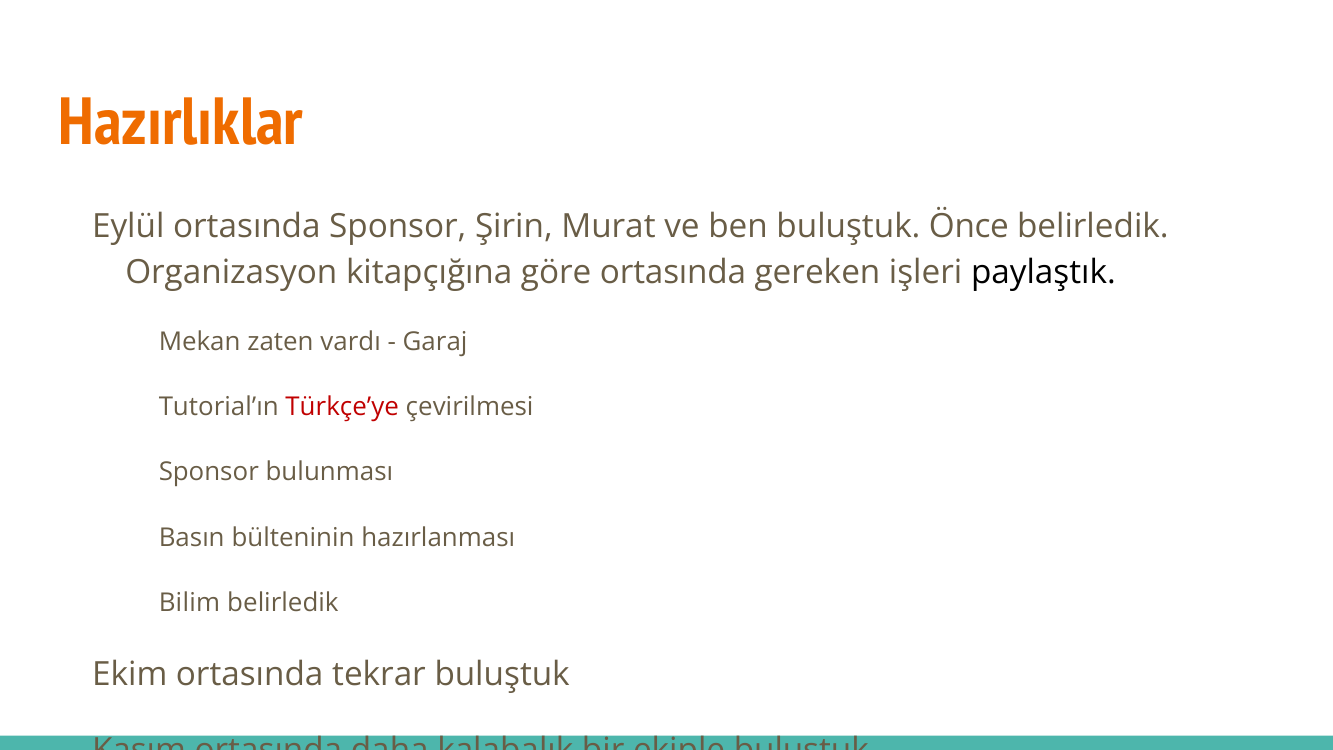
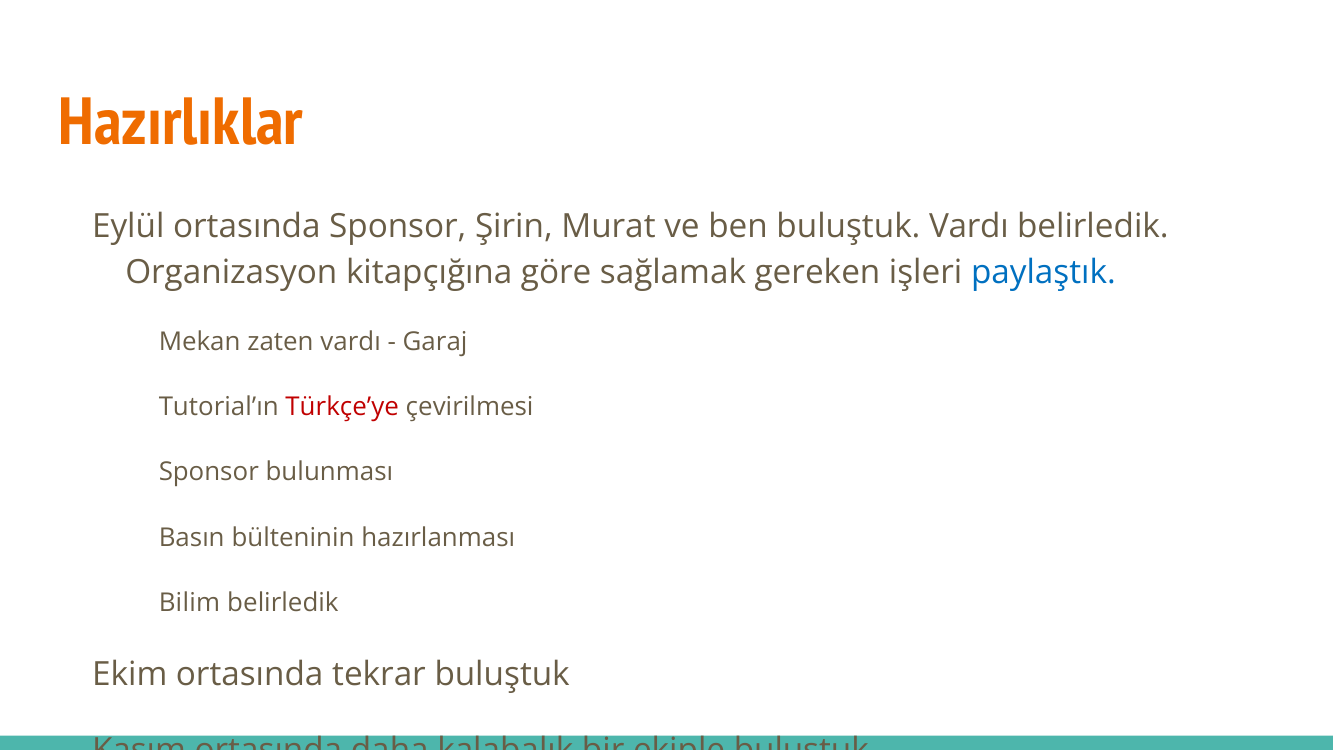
buluştuk Önce: Önce -> Vardı
göre ortasında: ortasında -> sağlamak
paylaştık colour: black -> blue
